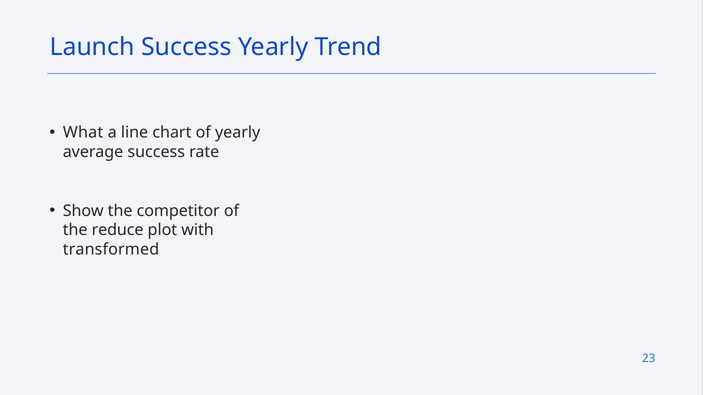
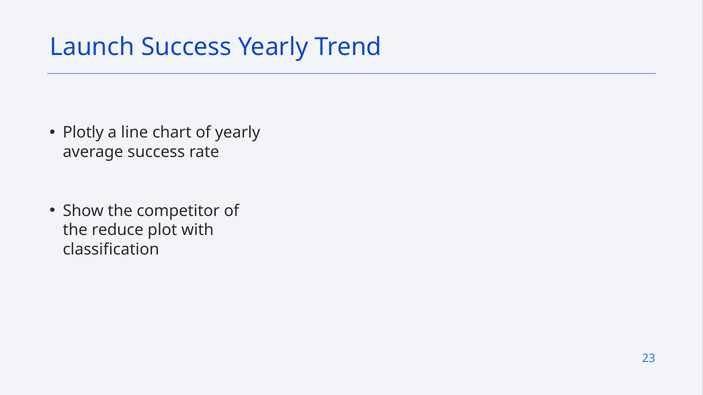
What: What -> Plotly
transformed: transformed -> classification
